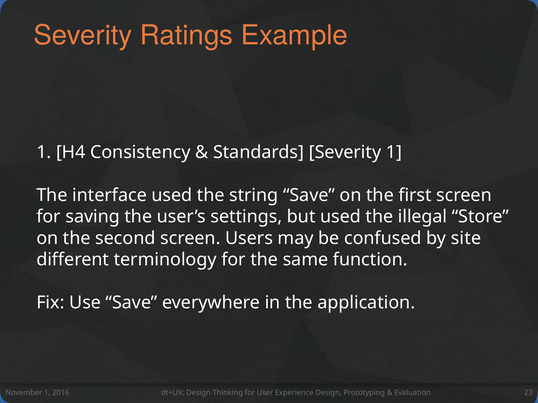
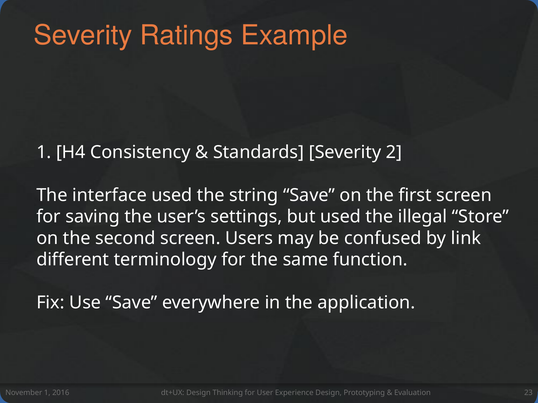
Severity 1: 1 -> 2
site: site -> link
